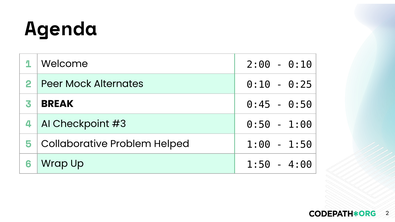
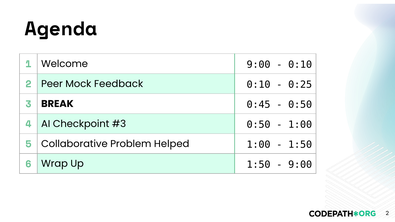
2:00 at (259, 65): 2:00 -> 9:00
Alternates: Alternates -> Feedback
4:00 at (300, 165): 4:00 -> 9:00
